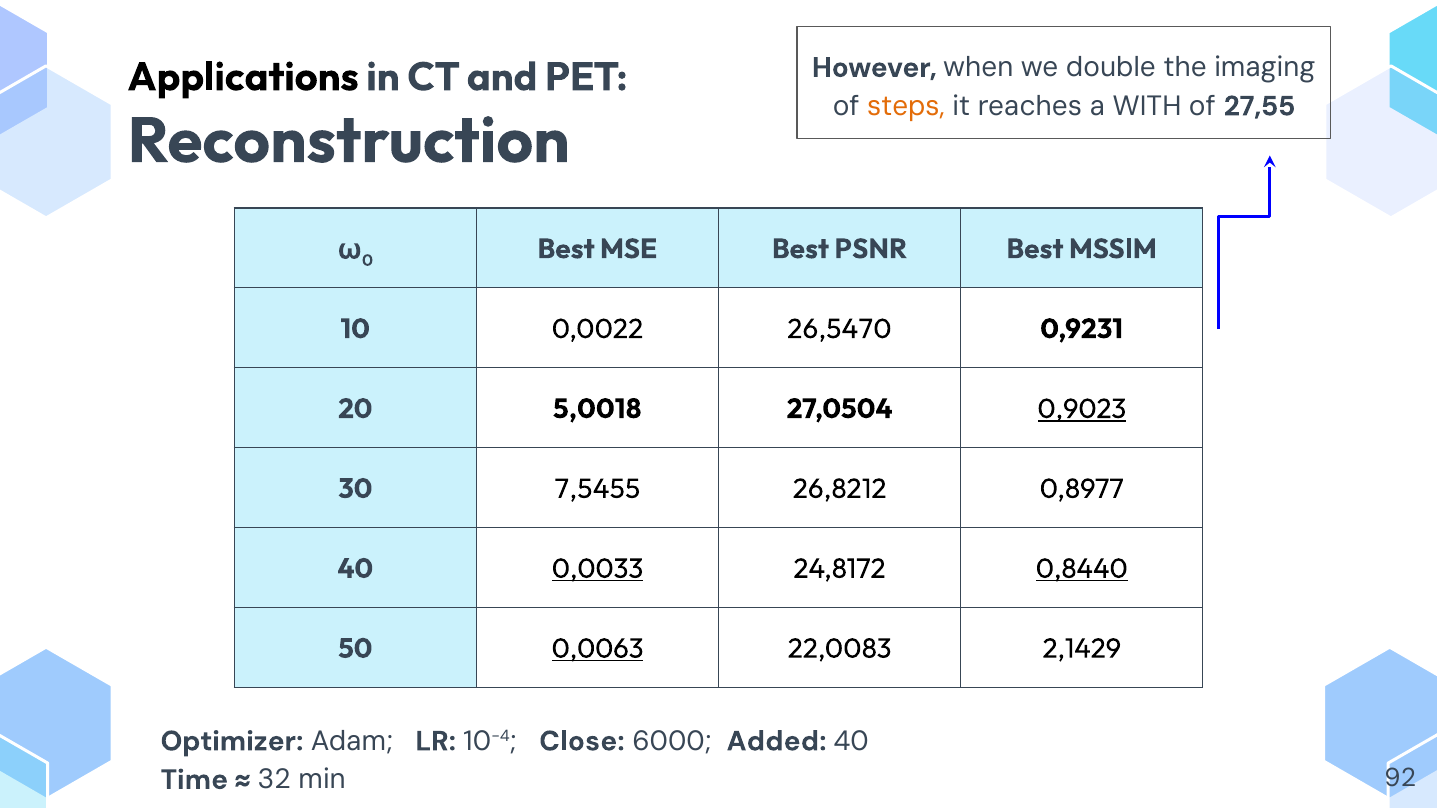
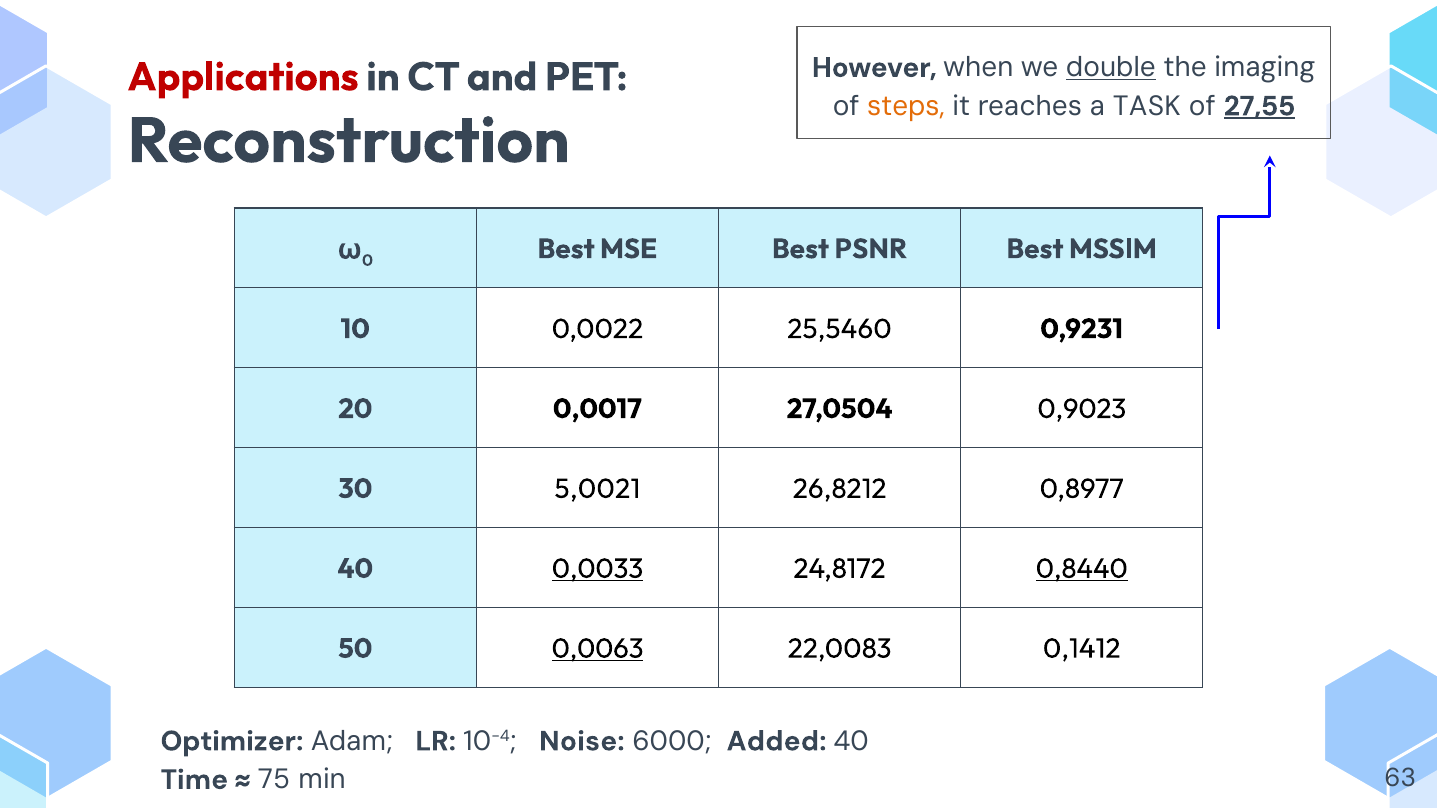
double underline: none -> present
Applications colour: black -> red
WITH: WITH -> TASK
27,55 underline: none -> present
26,5470: 26,5470 -> 25,5460
5,0018: 5,0018 -> 0,0017
0,9023 underline: present -> none
7,5455: 7,5455 -> 5,0021
2,1429: 2,1429 -> 0,1412
Close: Close -> Noise
32: 32 -> 75
92: 92 -> 63
